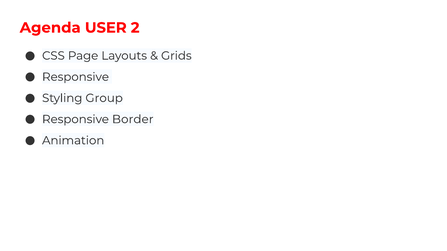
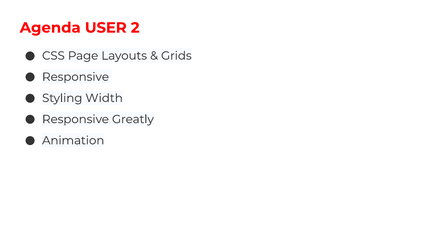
Group: Group -> Width
Border: Border -> Greatly
